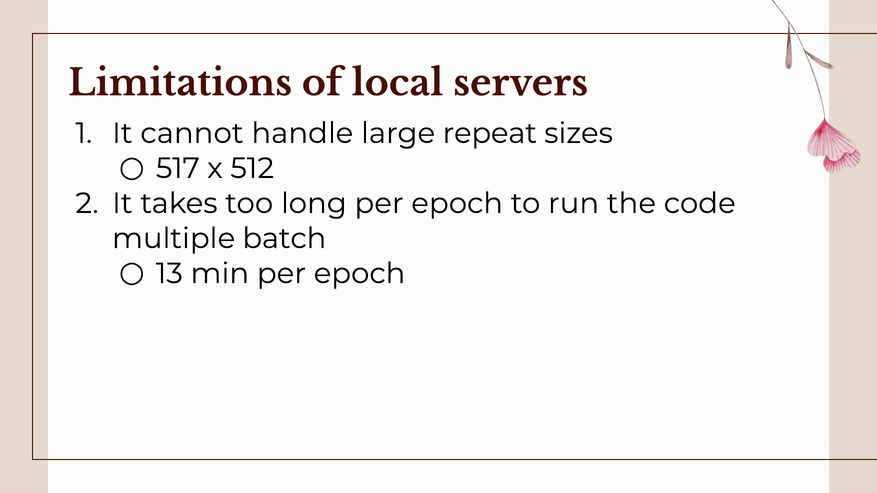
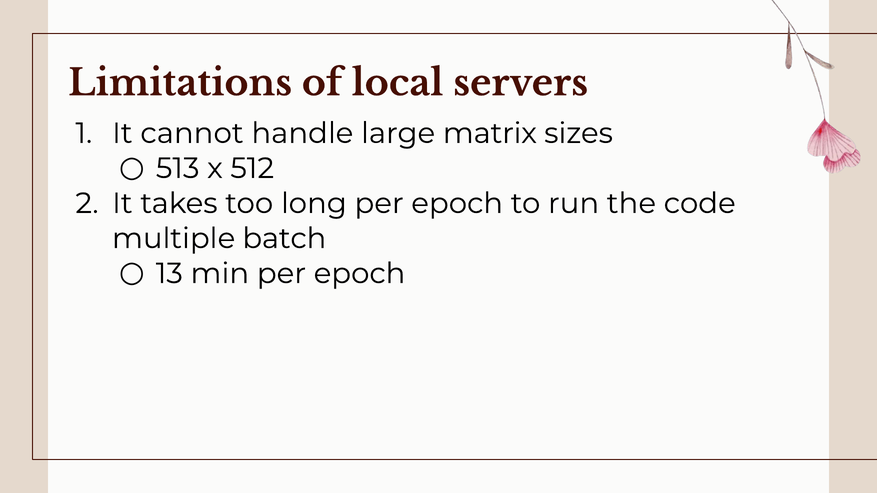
repeat: repeat -> matrix
517: 517 -> 513
